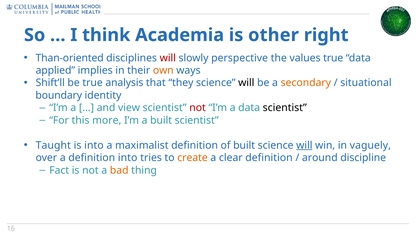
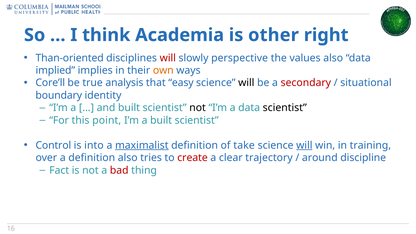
values true: true -> also
applied: applied -> implied
Shift’ll: Shift’ll -> Core’ll
they: they -> easy
secondary colour: orange -> red
and view: view -> built
not at (198, 108) colour: red -> black
more: more -> point
Taught: Taught -> Control
maximalist underline: none -> present
of built: built -> take
vaguely: vaguely -> training
definition into: into -> also
create colour: orange -> red
clear definition: definition -> trajectory
bad colour: orange -> red
